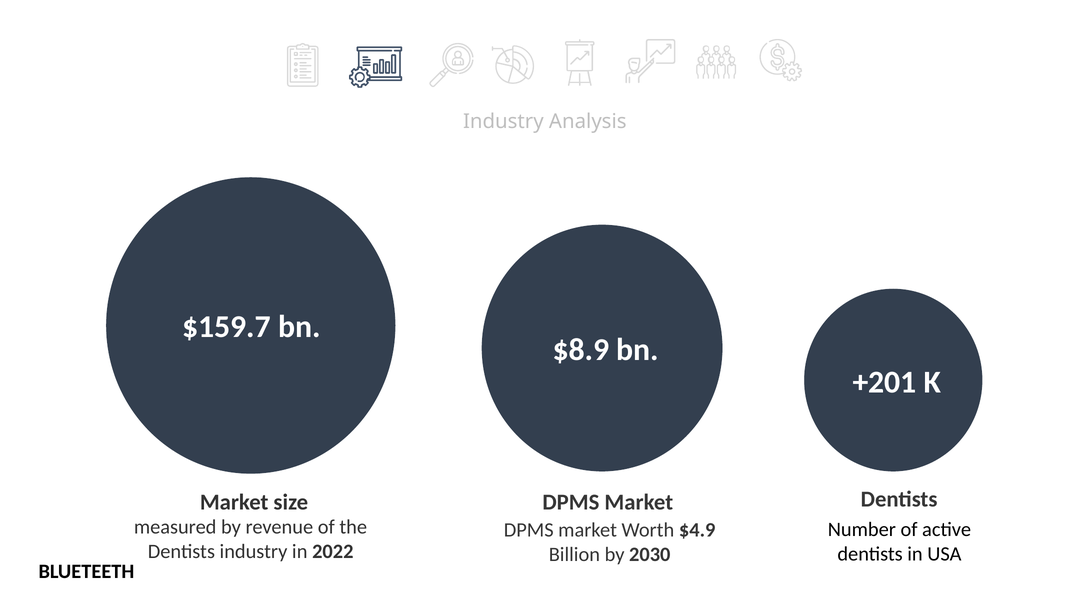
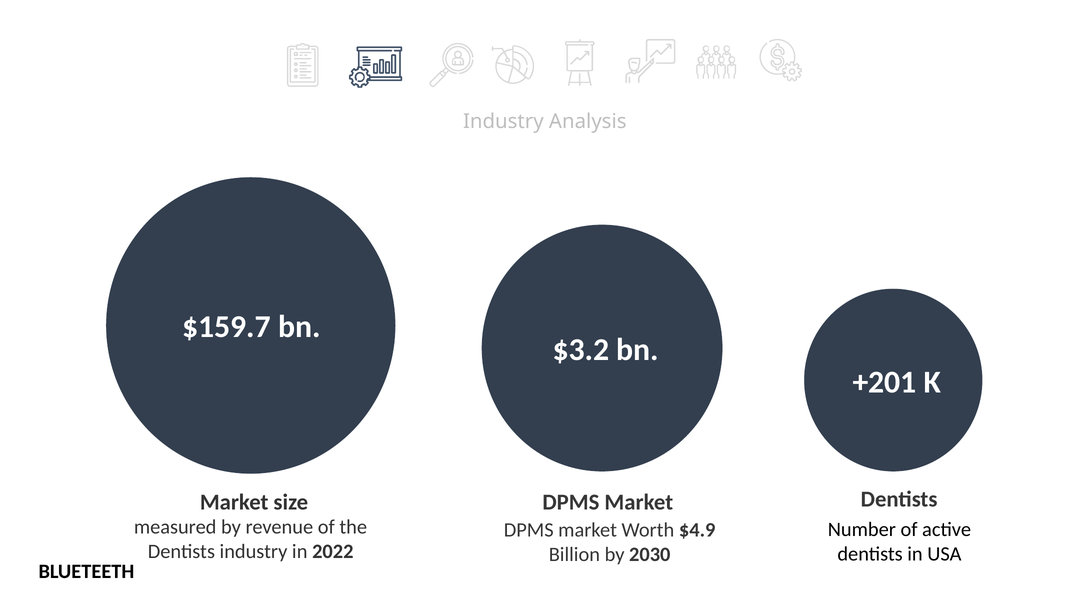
$8.9: $8.9 -> $3.2
